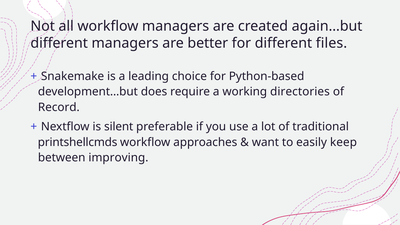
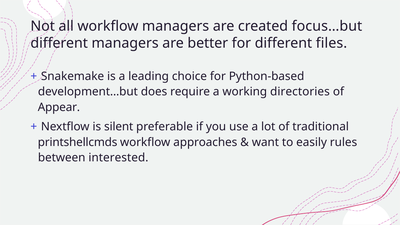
again…but: again…but -> focus…but
Record: Record -> Appear
keep: keep -> rules
improving: improving -> interested
